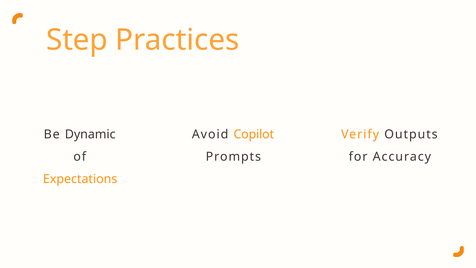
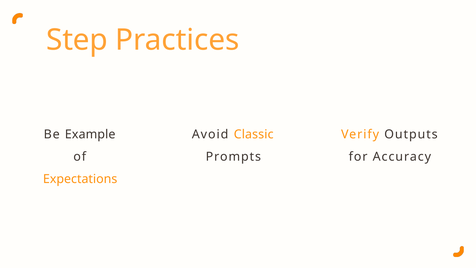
Dynamic: Dynamic -> Example
Copilot: Copilot -> Classic
